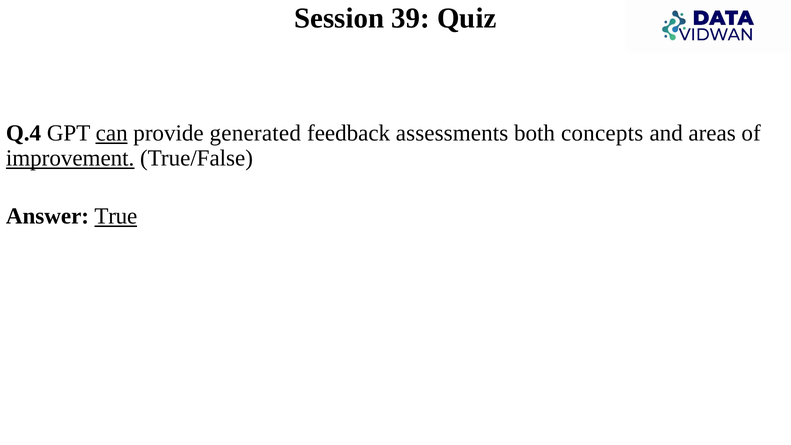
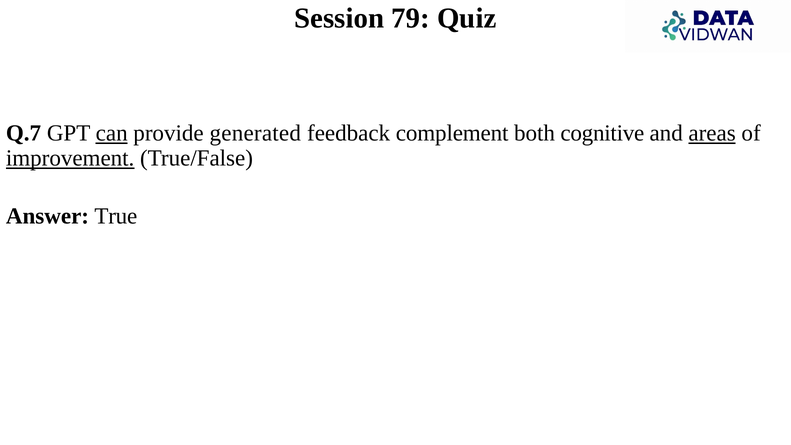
39: 39 -> 79
Q.4: Q.4 -> Q.7
assessments: assessments -> complement
concepts: concepts -> cognitive
areas underline: none -> present
True underline: present -> none
